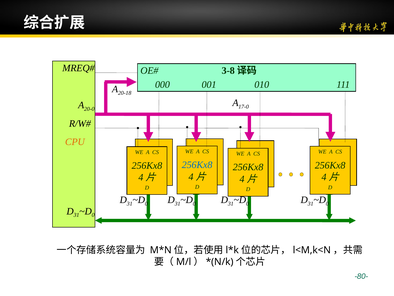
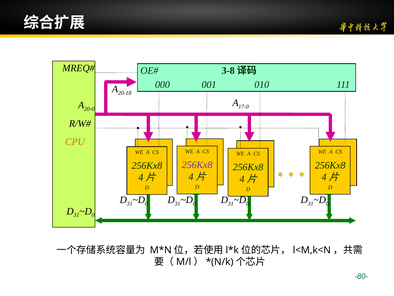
256Kx8 at (197, 165) colour: blue -> purple
